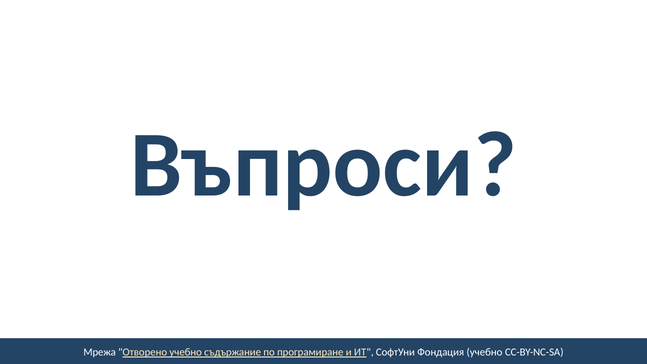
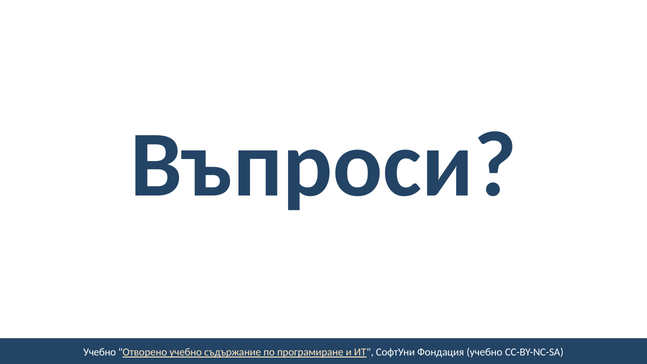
Мрежа at (100, 352): Мрежа -> Учебно
